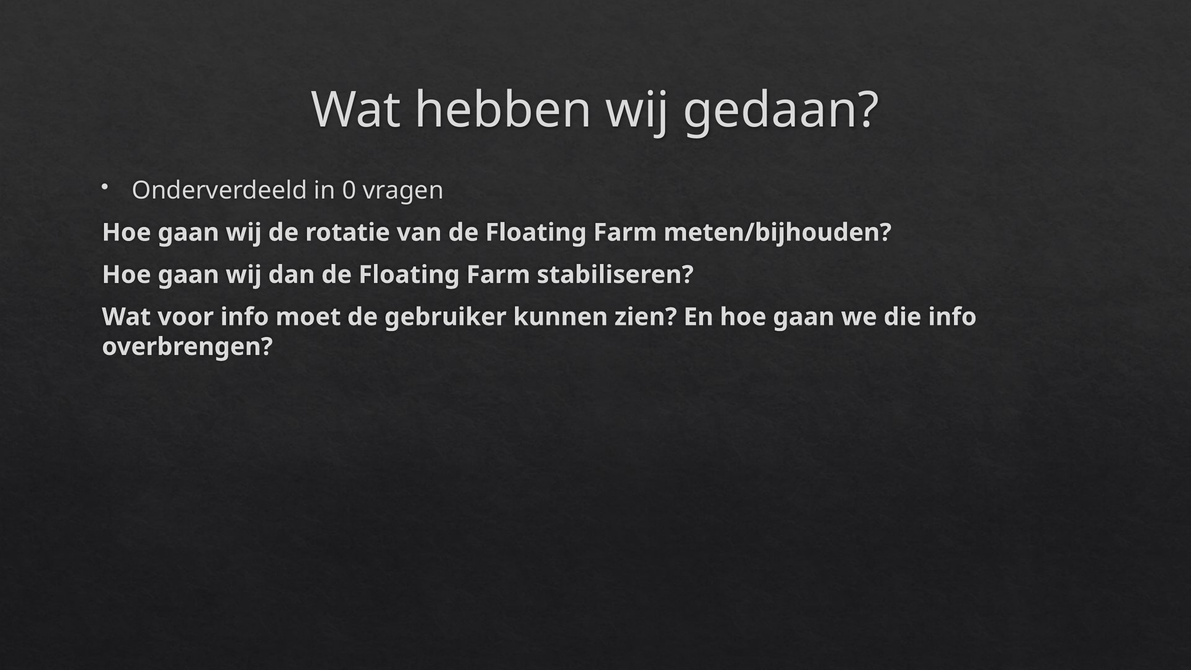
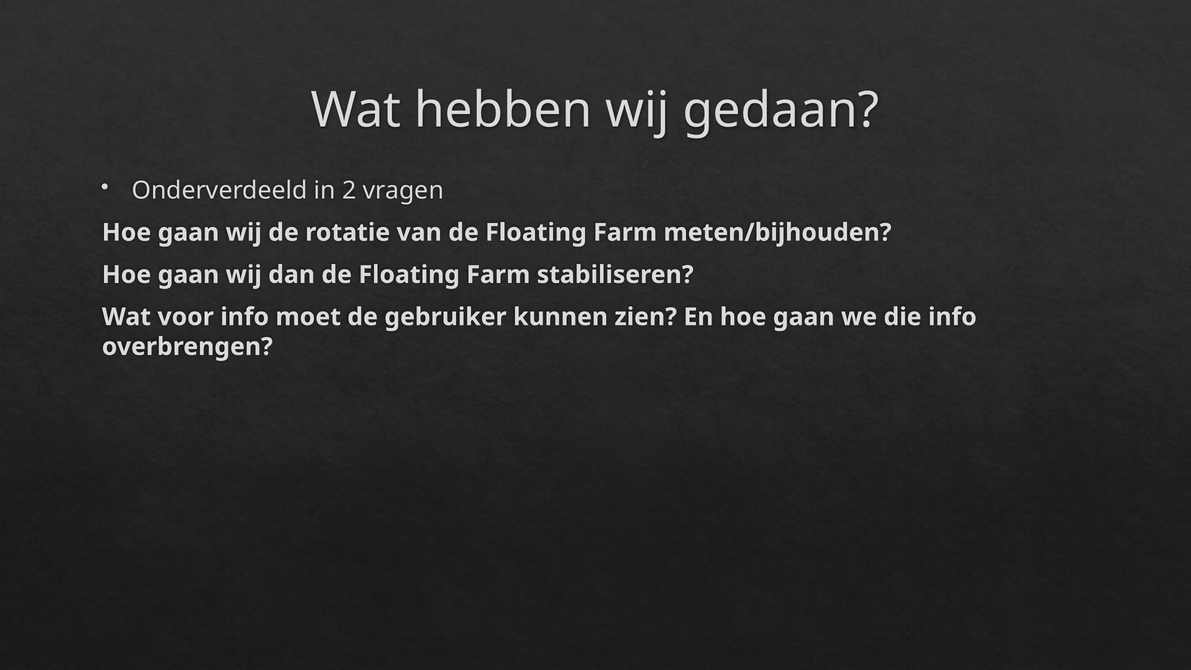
0: 0 -> 2
